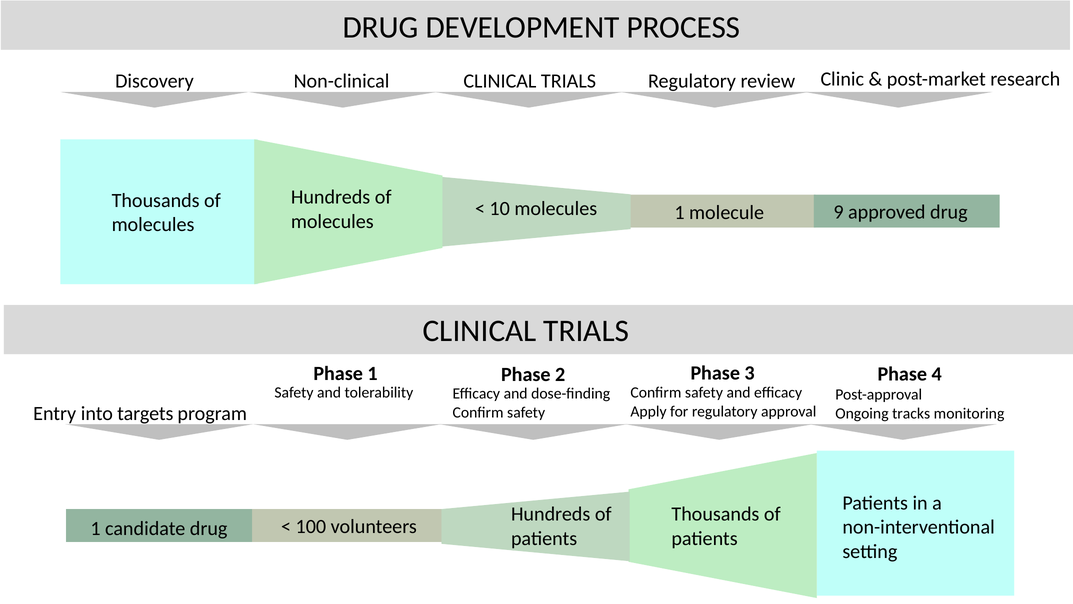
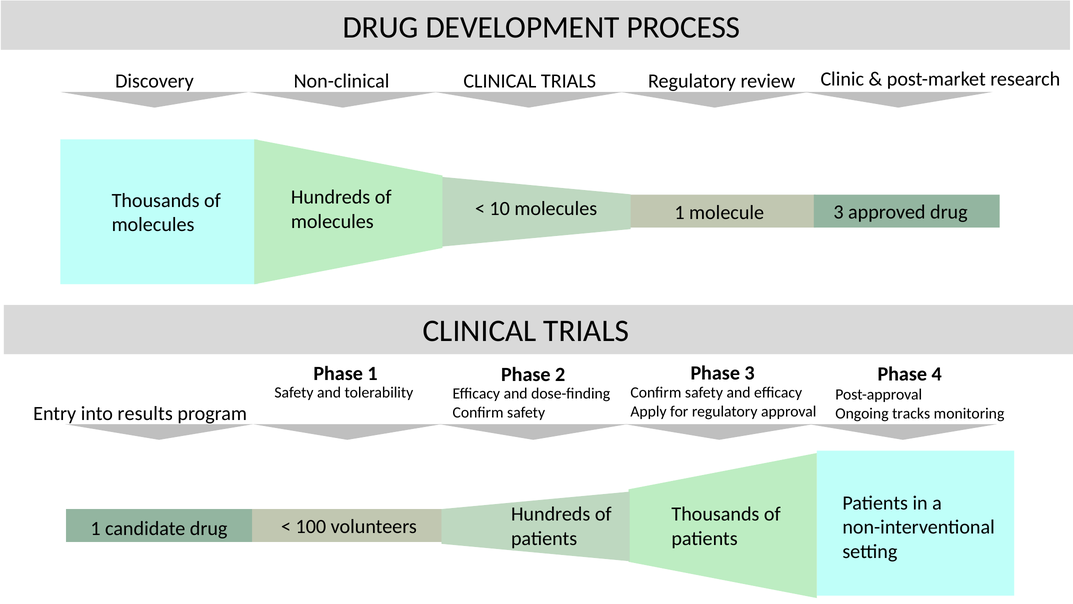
molecule 9: 9 -> 3
targets: targets -> results
